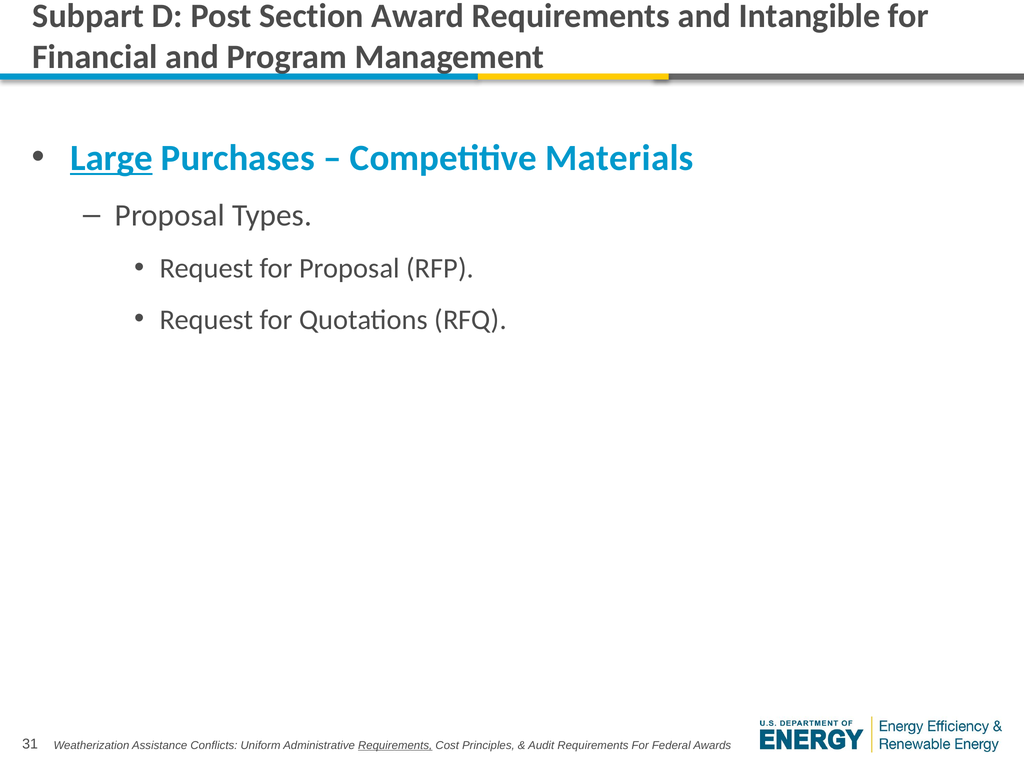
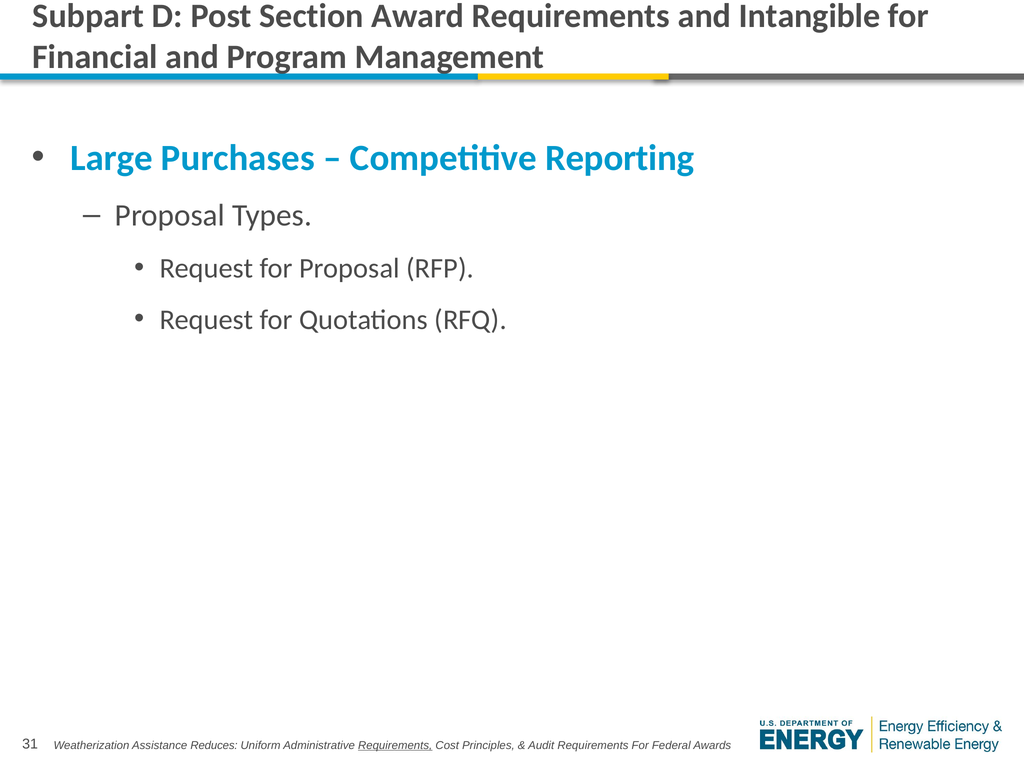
Large underline: present -> none
Materials: Materials -> Reporting
Conflicts: Conflicts -> Reduces
